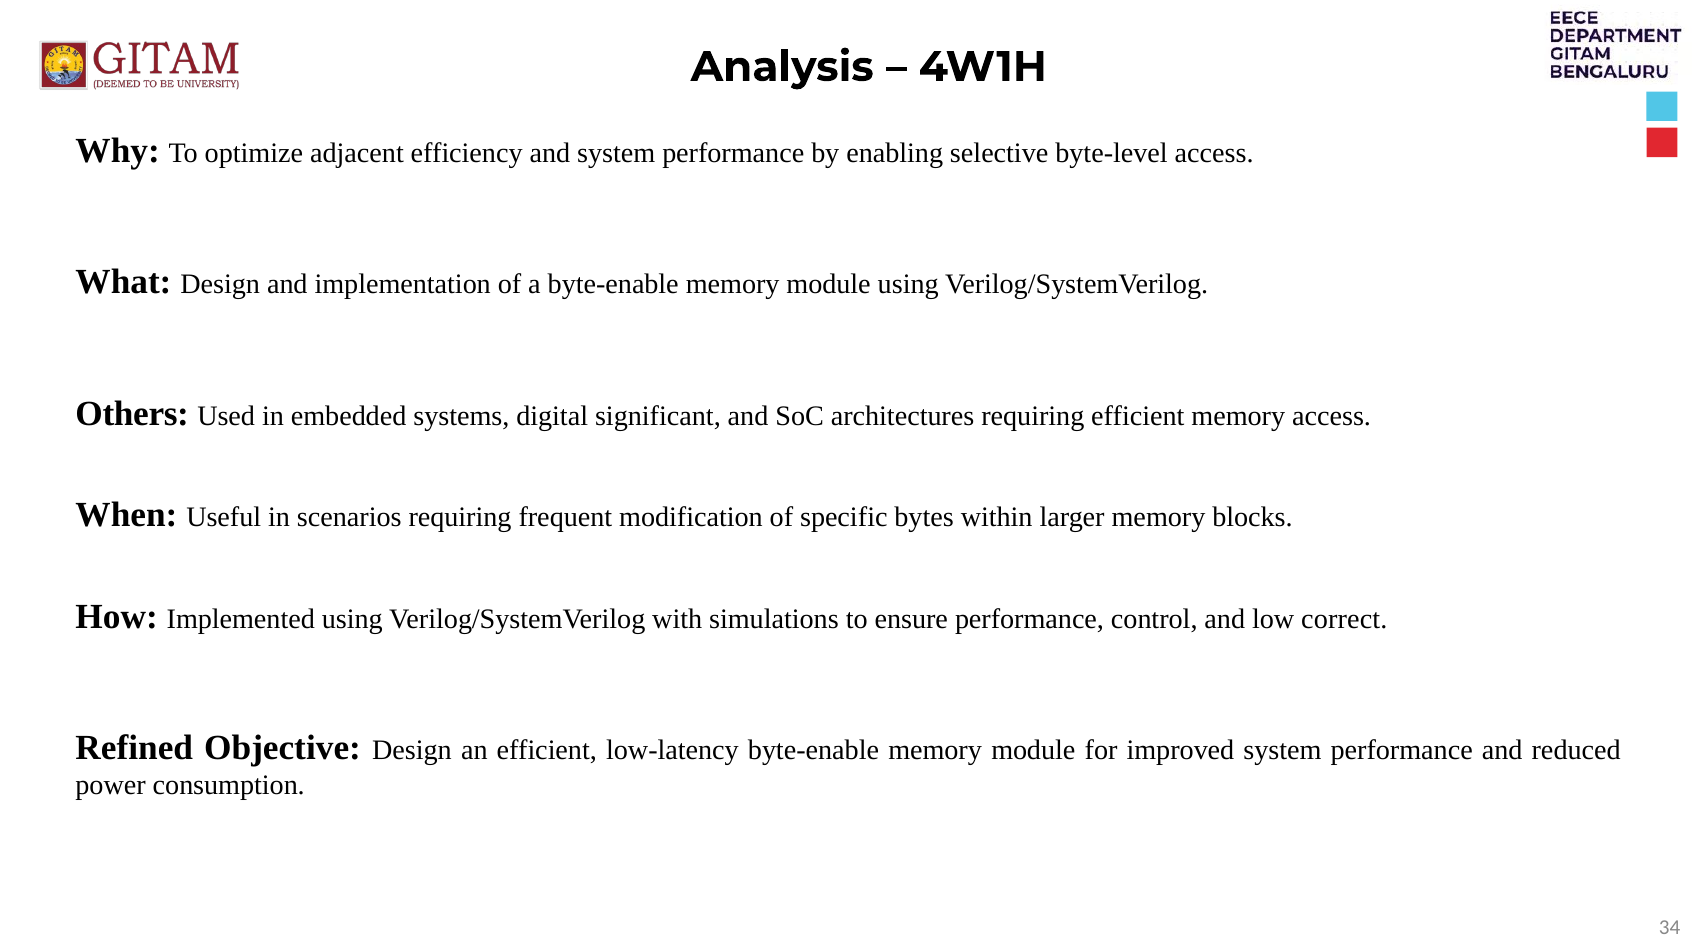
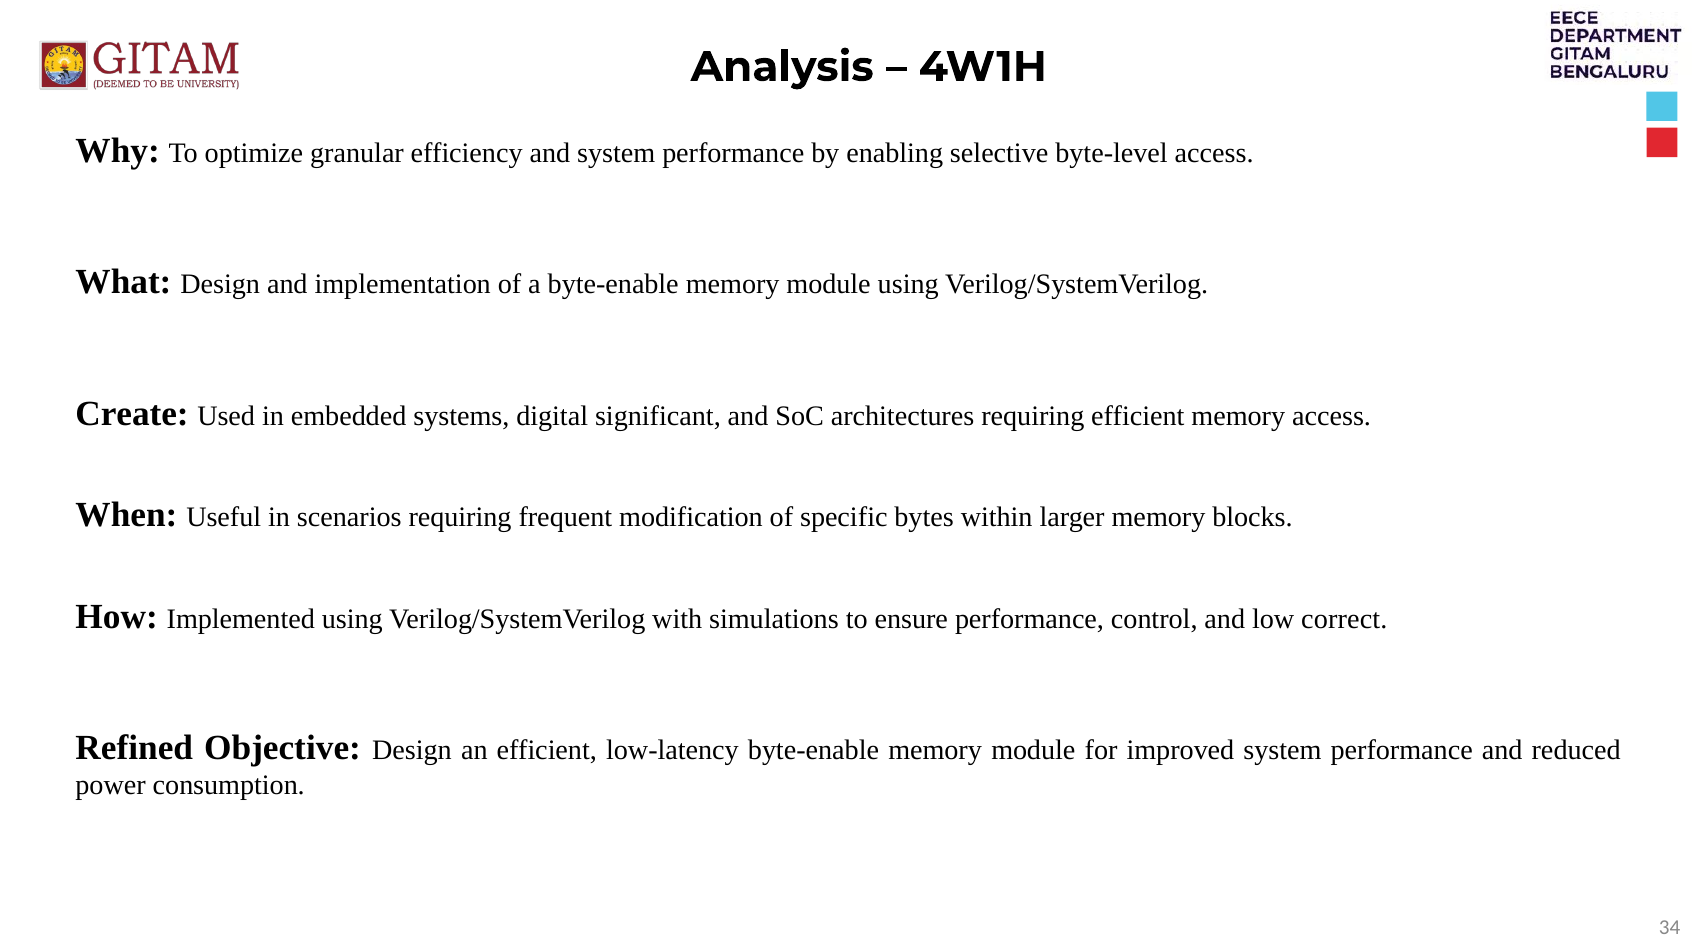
adjacent: adjacent -> granular
Others: Others -> Create
